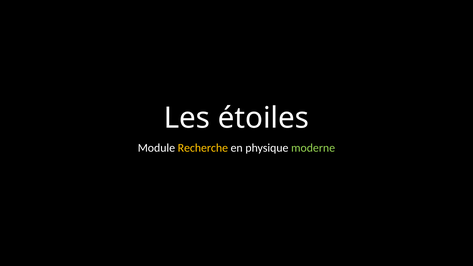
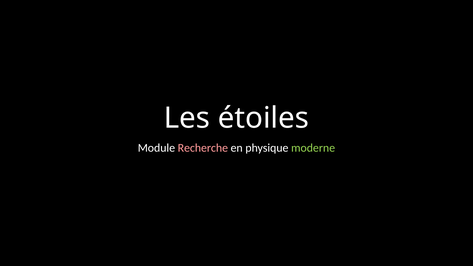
Recherche colour: yellow -> pink
